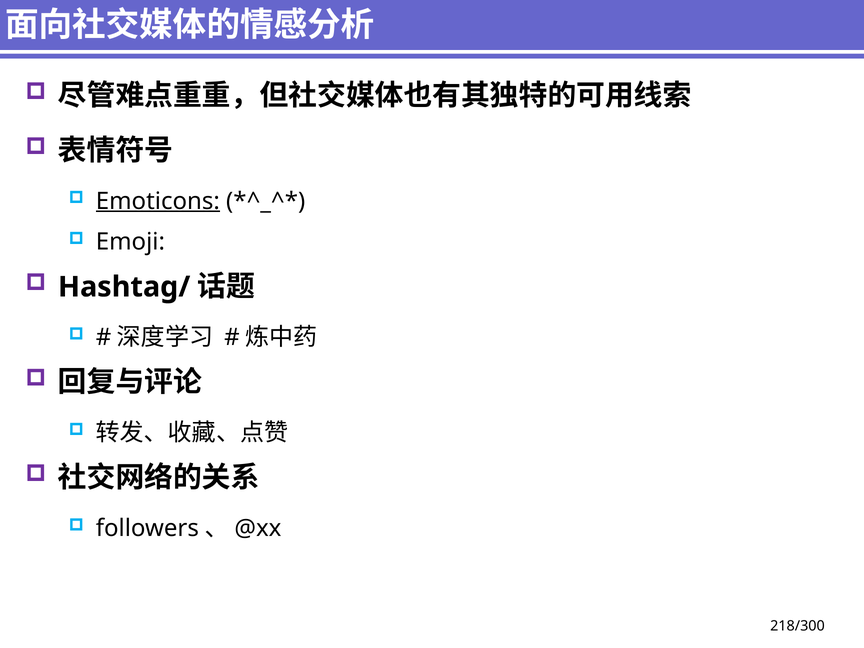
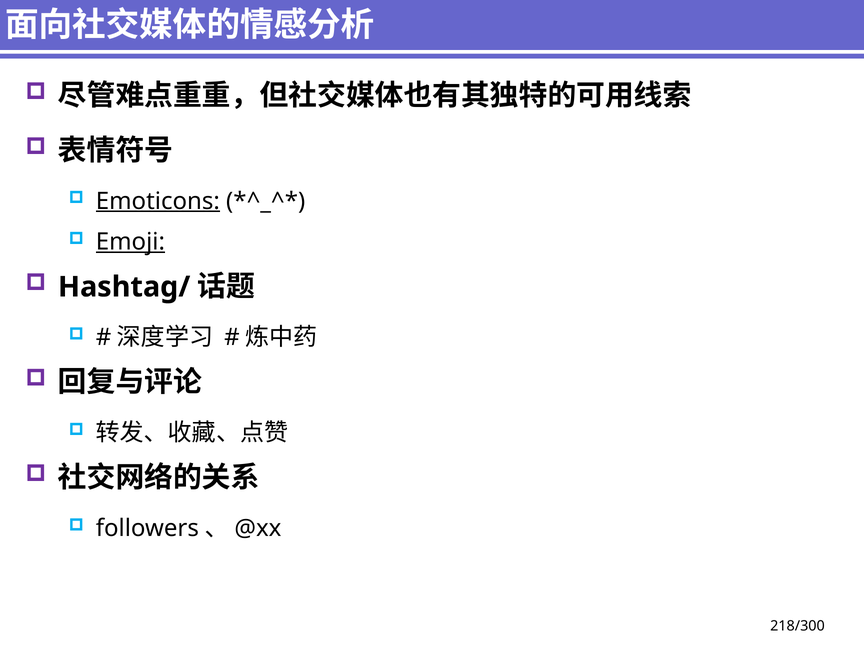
Emoji underline: none -> present
